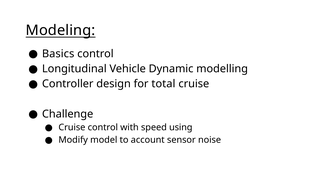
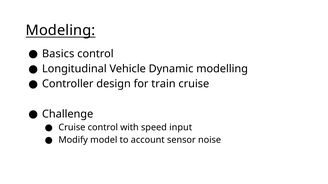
total: total -> train
using: using -> input
